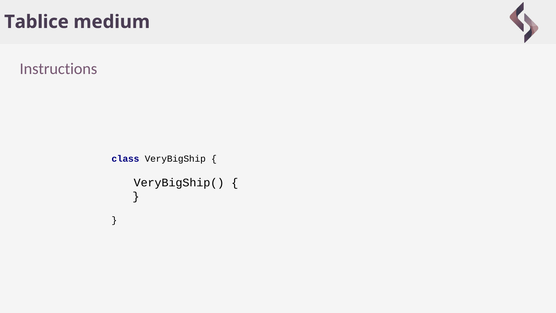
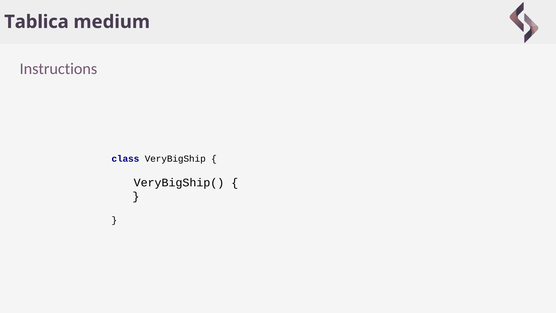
Tablice: Tablice -> Tablica
